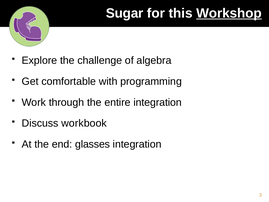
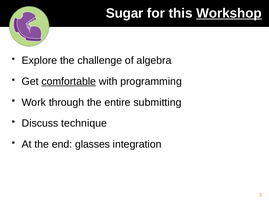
comfortable underline: none -> present
entire integration: integration -> submitting
workbook: workbook -> technique
